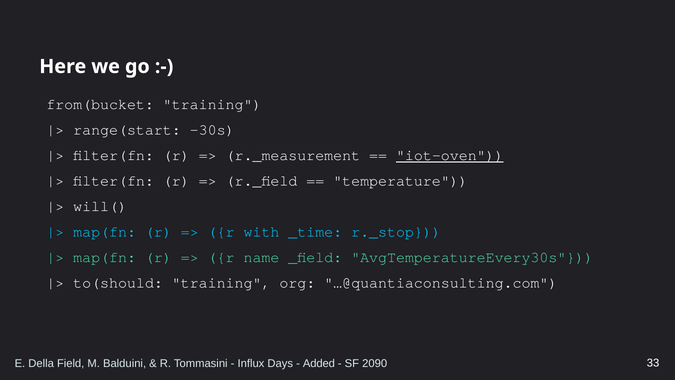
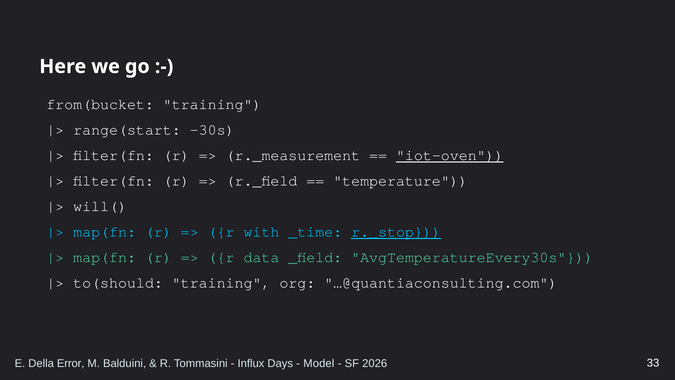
r._stop underline: none -> present
name: name -> data
Field: Field -> Error
Added: Added -> Model
2090: 2090 -> 2026
